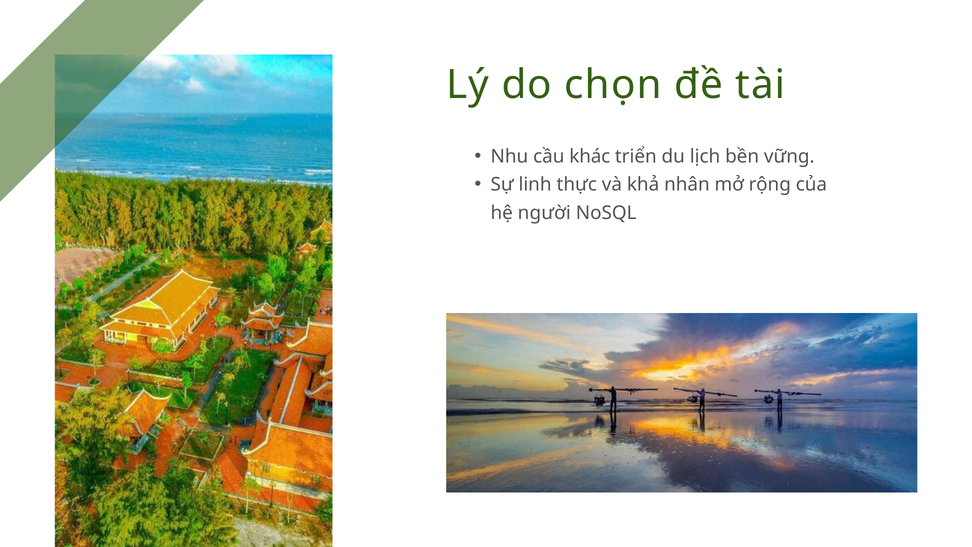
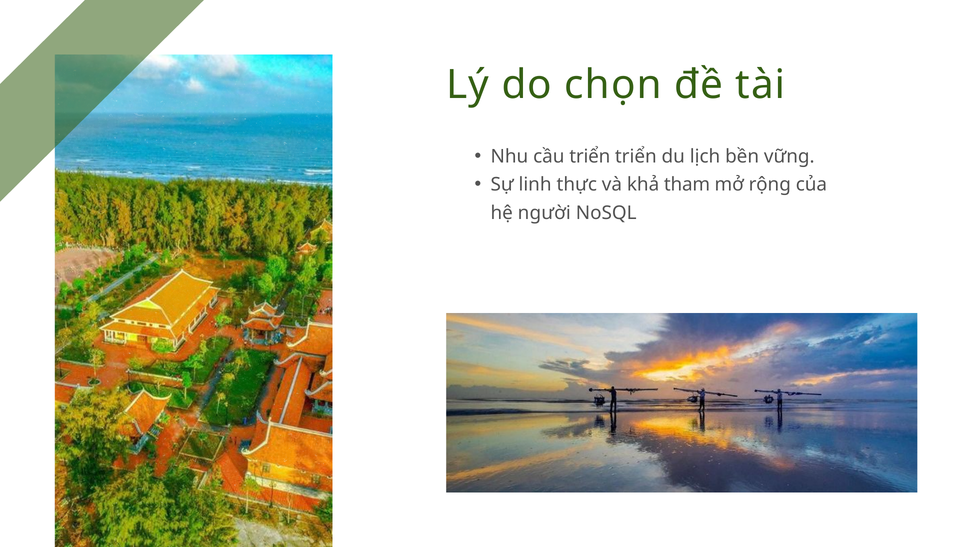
cầu khác: khác -> triển
nhân: nhân -> tham
